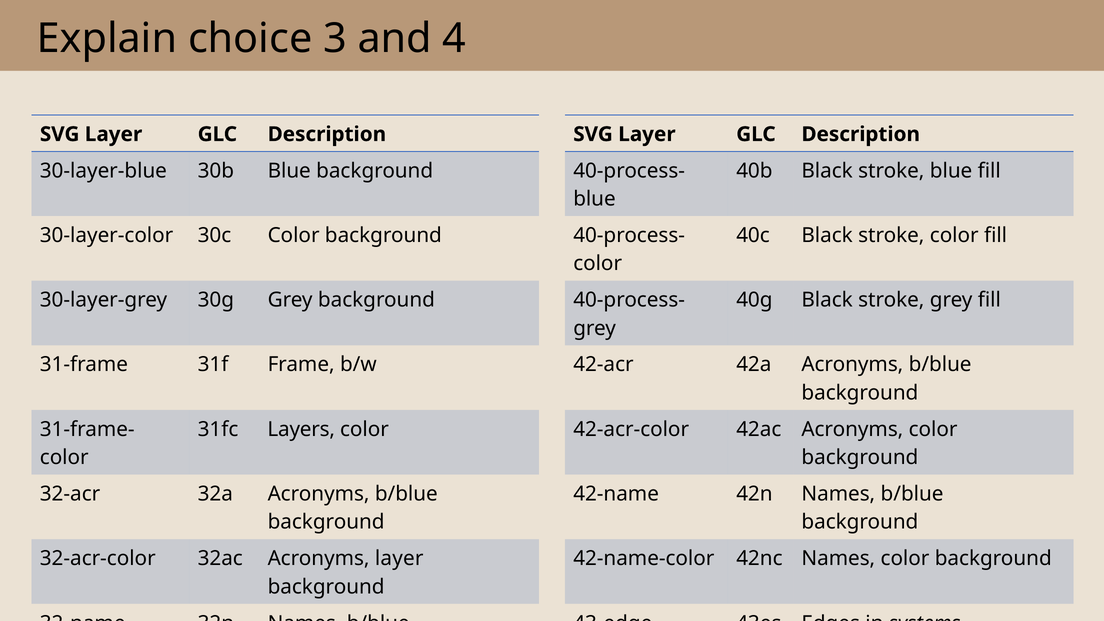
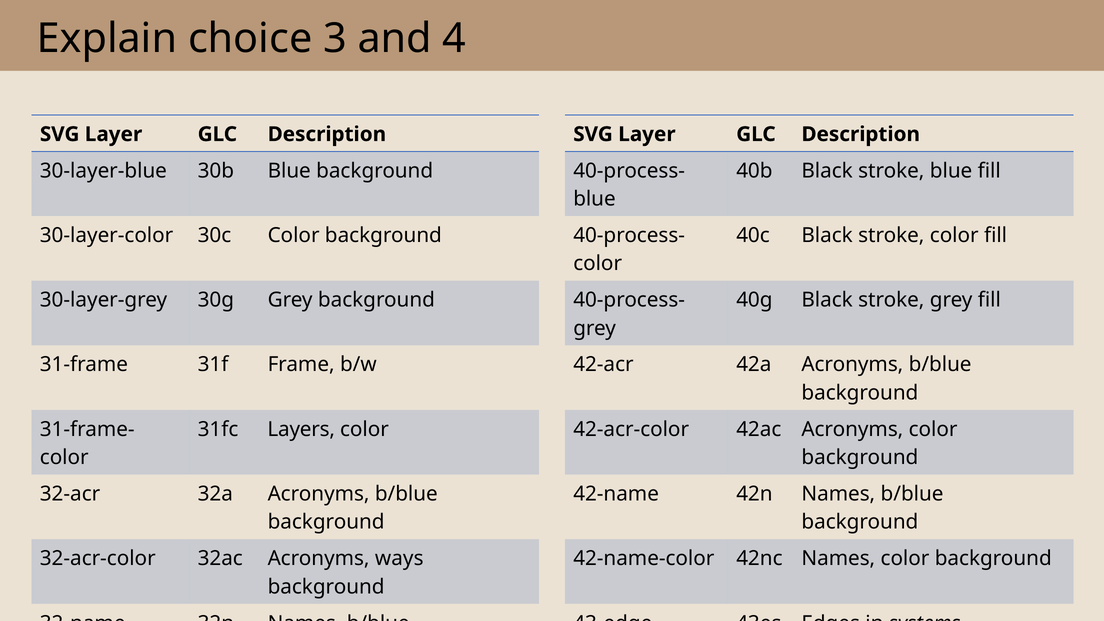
Acronyms layer: layer -> ways
